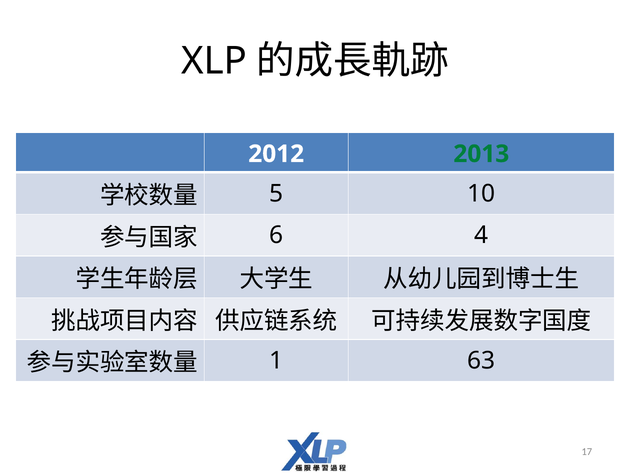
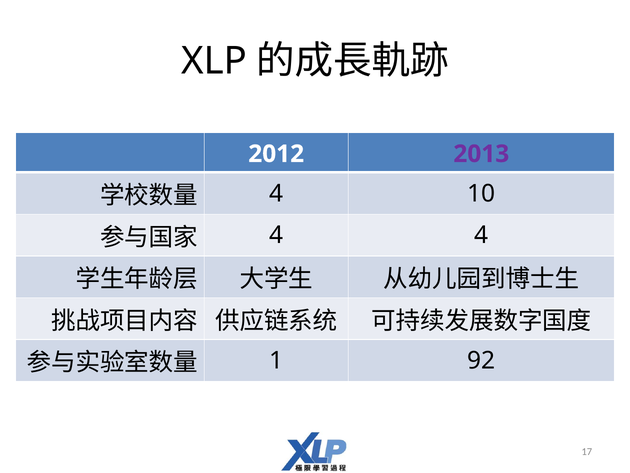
2013 colour: green -> purple
5 at (276, 193): 5 -> 4
6 at (276, 235): 6 -> 4
63: 63 -> 92
